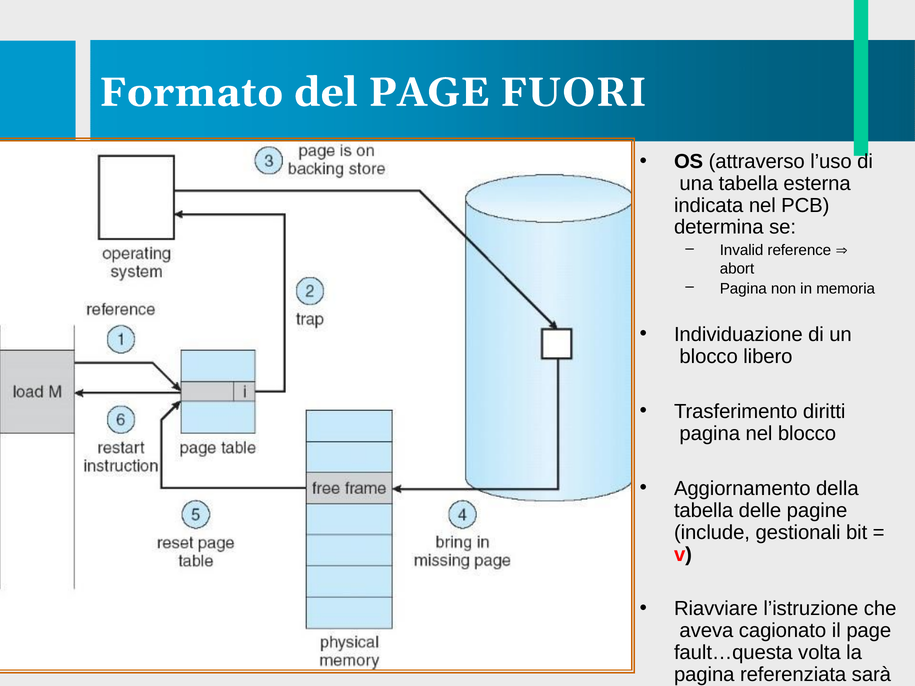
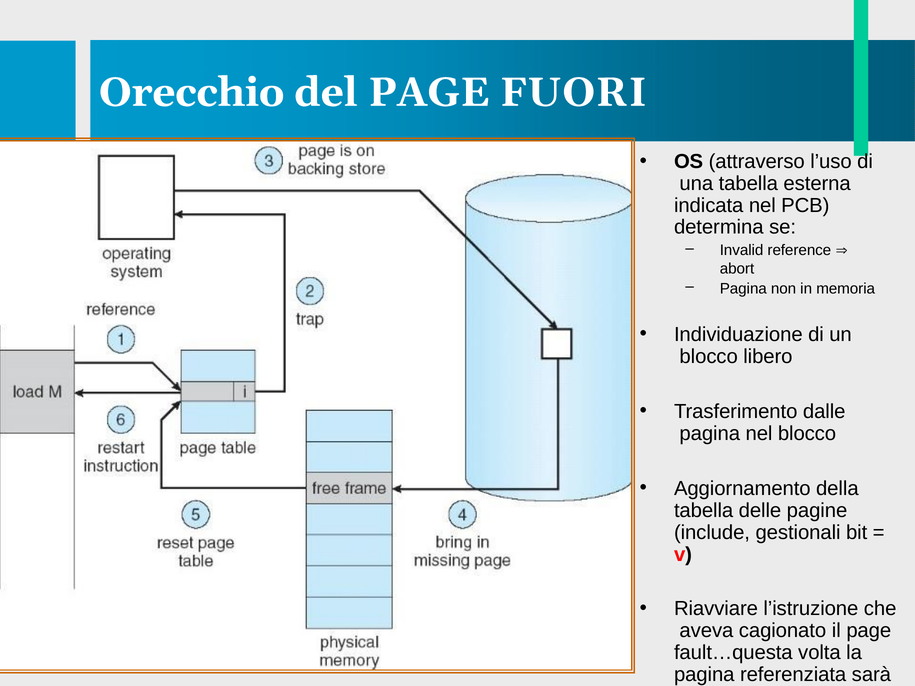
Formato: Formato -> Orecchio
diritti: diritti -> dalle
